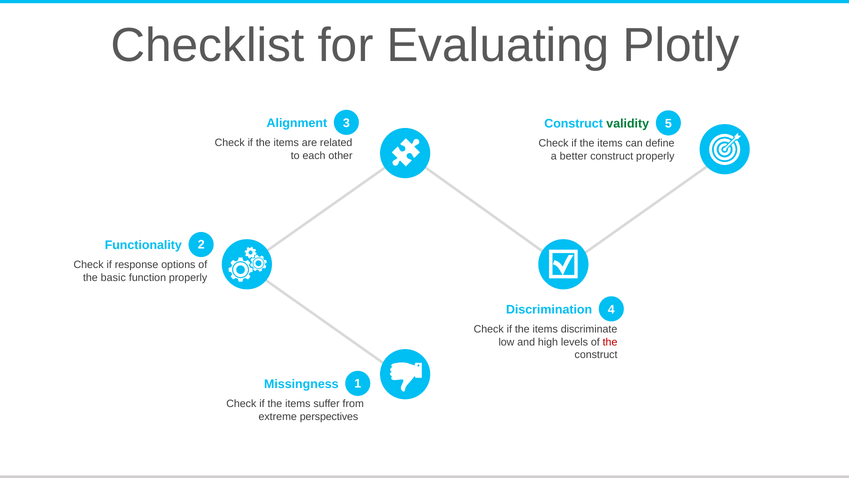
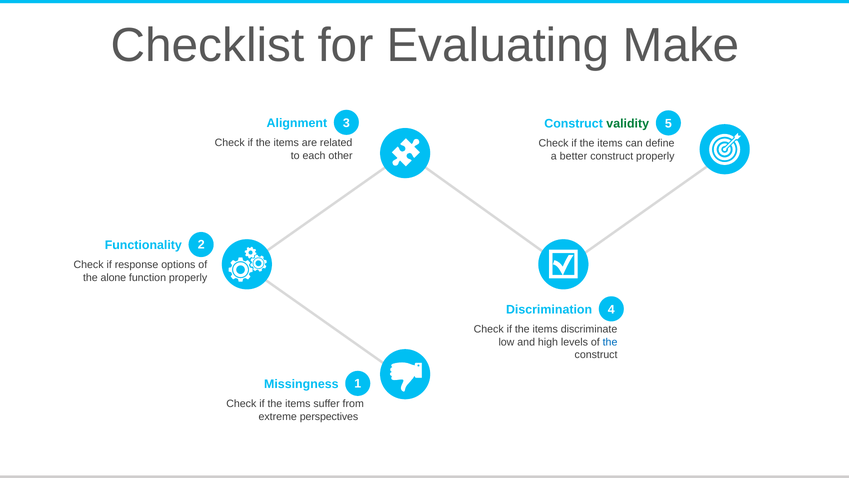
Plotly: Plotly -> Make
basic: basic -> alone
the at (610, 342) colour: red -> blue
